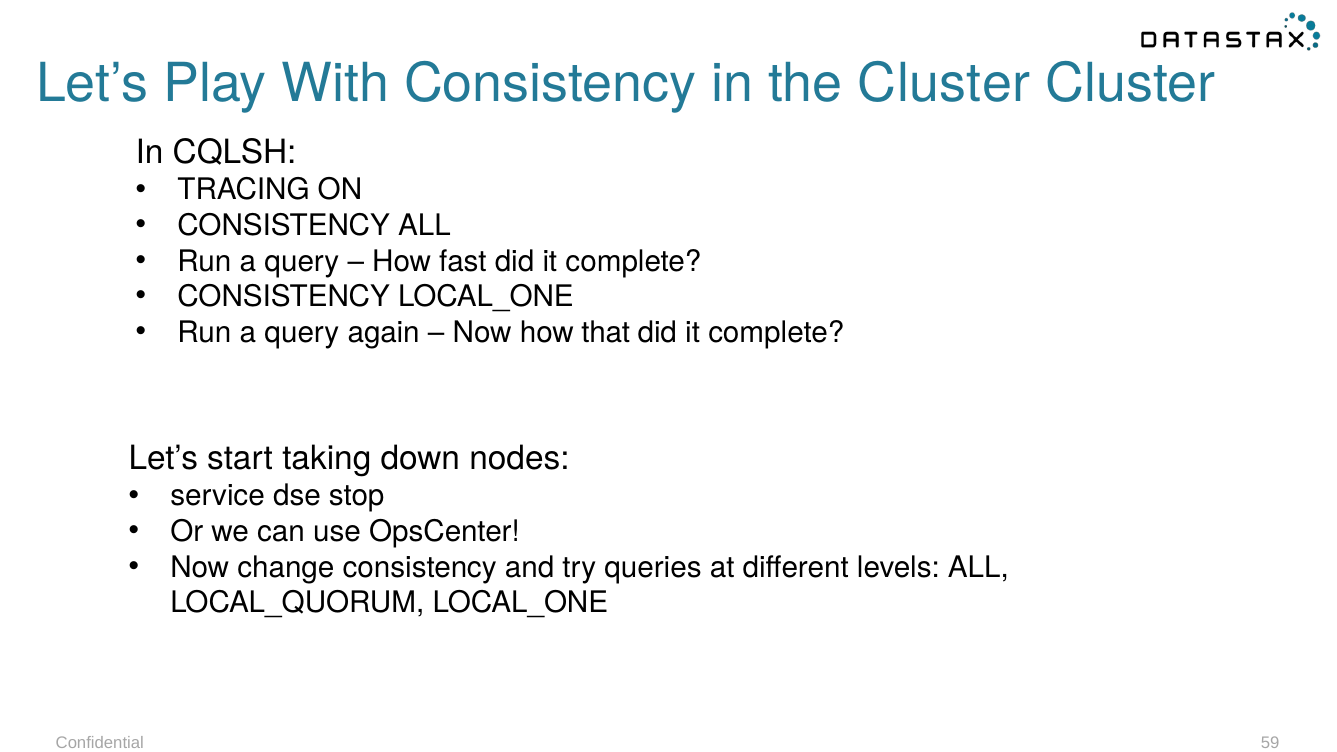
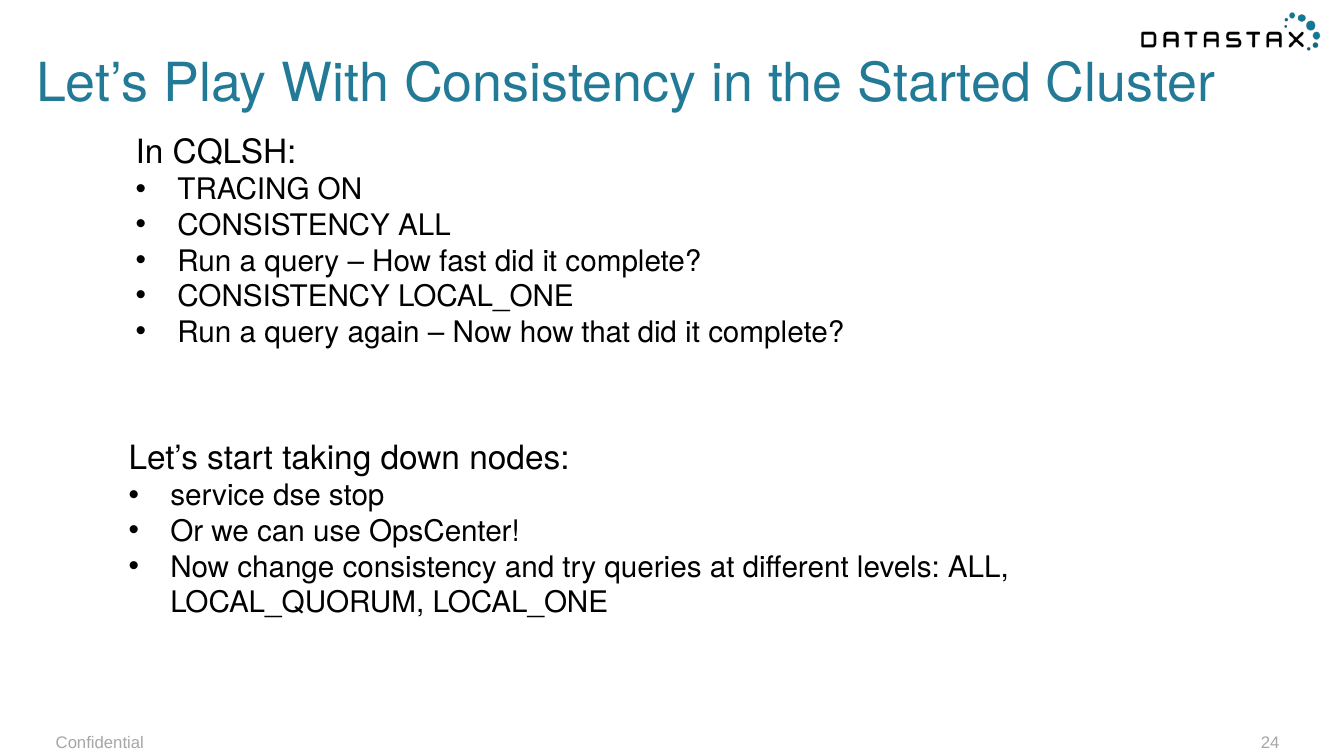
the Cluster: Cluster -> Started
59: 59 -> 24
